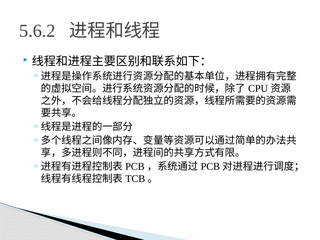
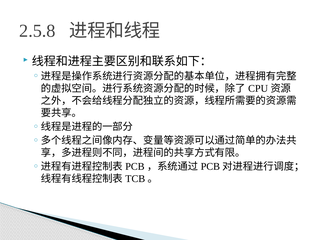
5.6.2: 5.6.2 -> 2.5.8
